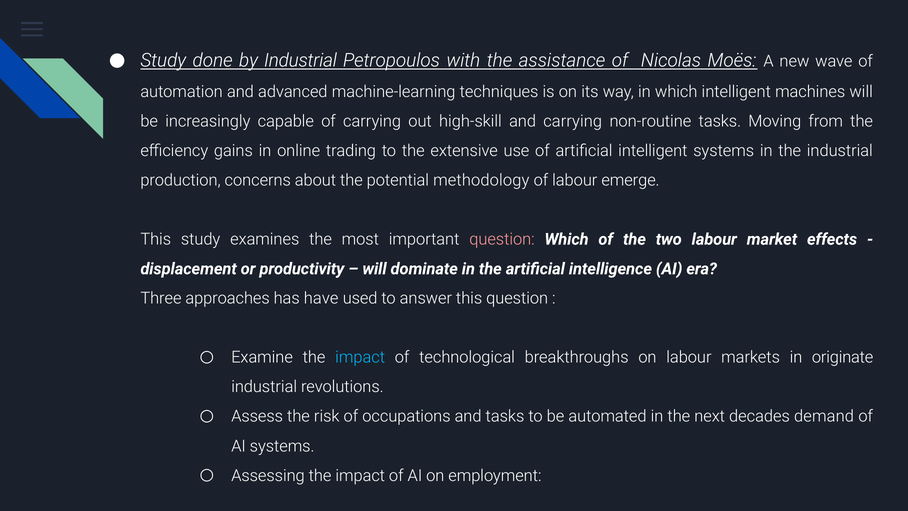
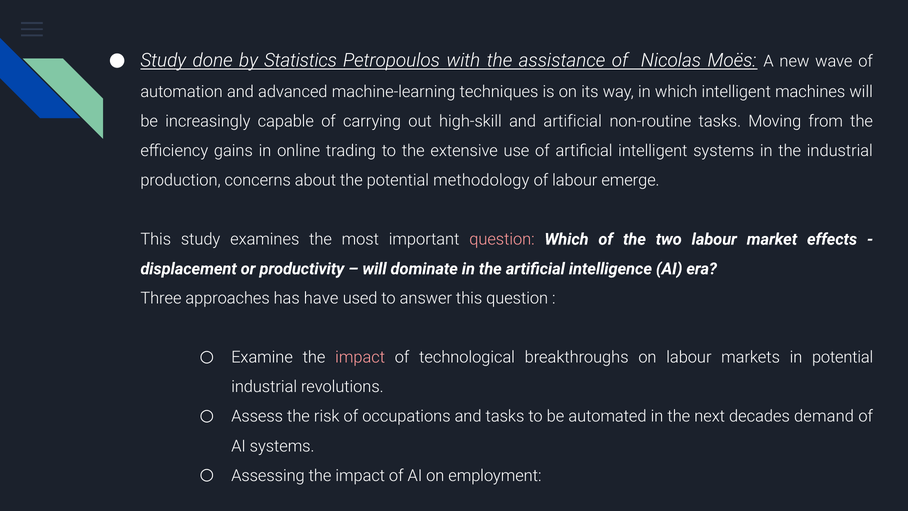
by Industrial: Industrial -> Statistics
and carrying: carrying -> artificial
impact at (360, 357) colour: light blue -> pink
in originate: originate -> potential
